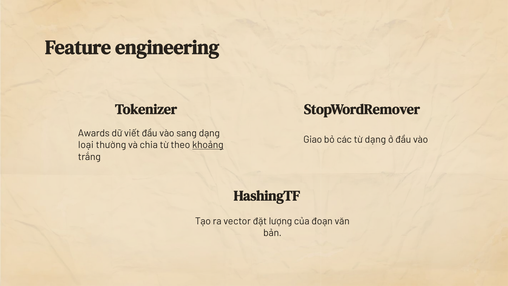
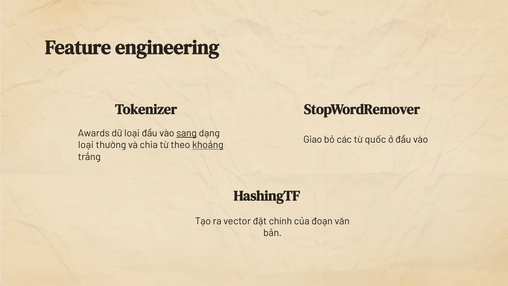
dữ viết: viết -> loại
sang underline: none -> present
từ dạng: dạng -> quốc
lượng: lượng -> chính
